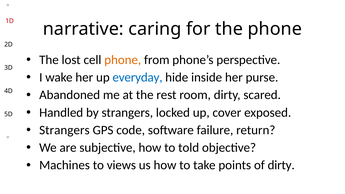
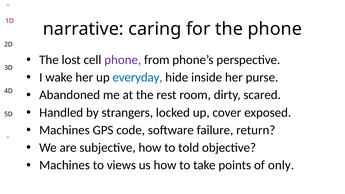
phone at (123, 60) colour: orange -> purple
Strangers at (64, 130): Strangers -> Machines
of dirty: dirty -> only
